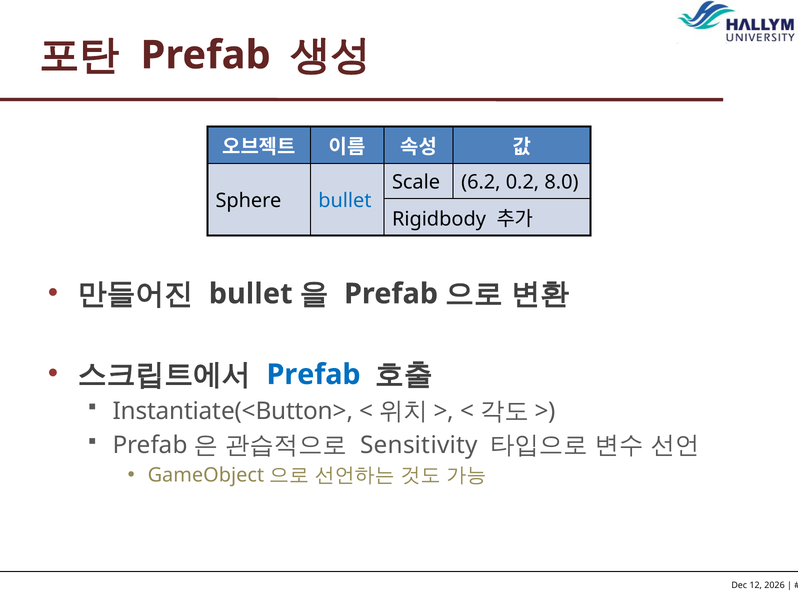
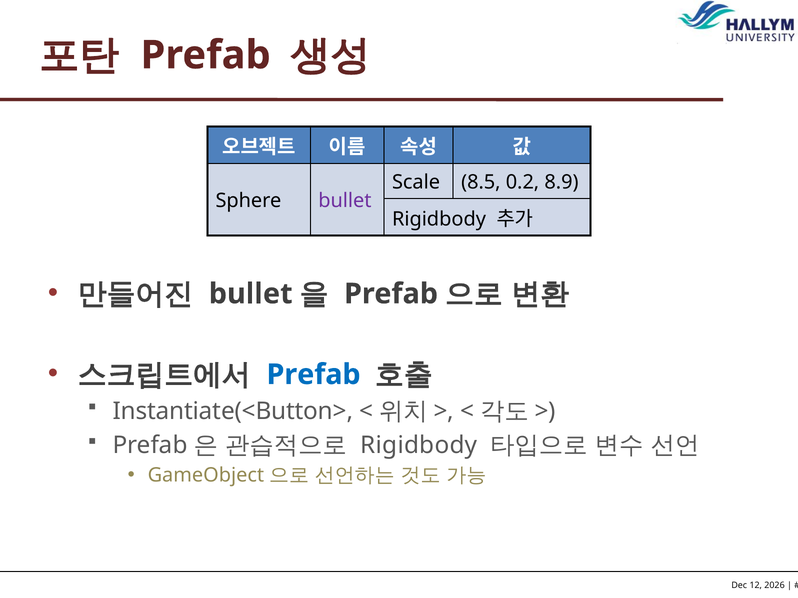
6.2: 6.2 -> 8.5
8.0: 8.0 -> 8.9
bullet at (345, 201) colour: blue -> purple
Sensitivity at (419, 445): Sensitivity -> Rigidbody
